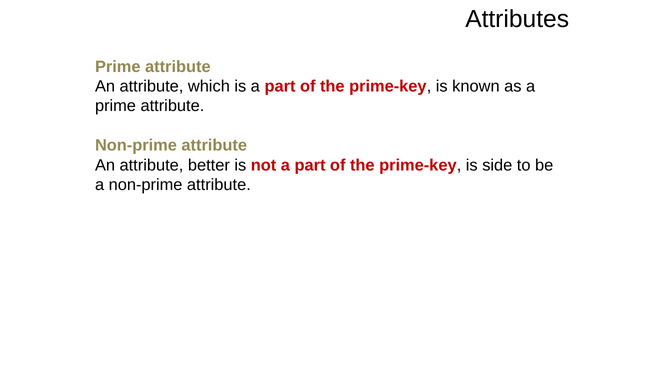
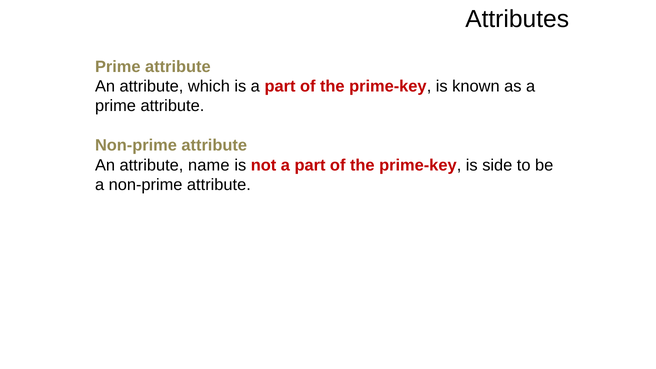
better: better -> name
